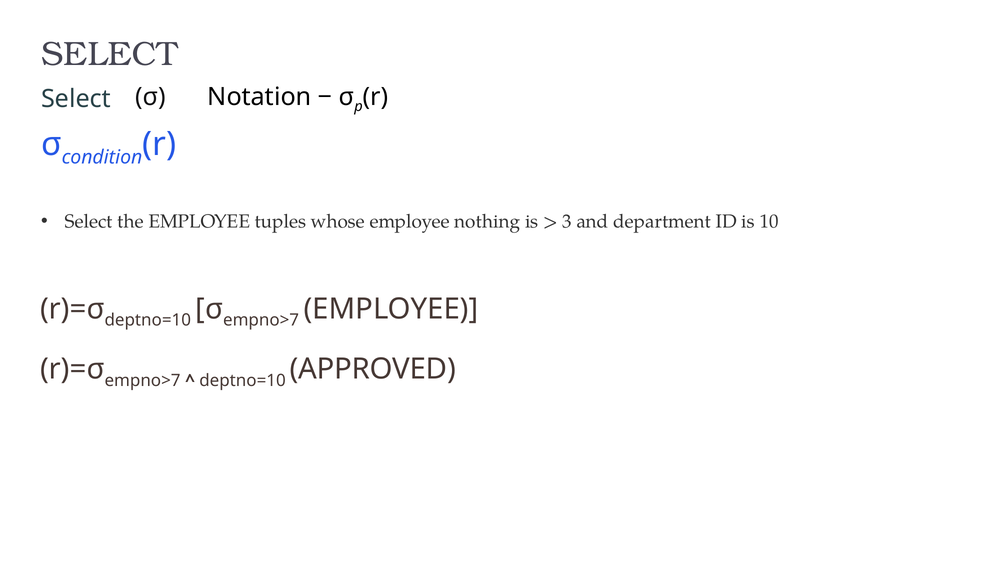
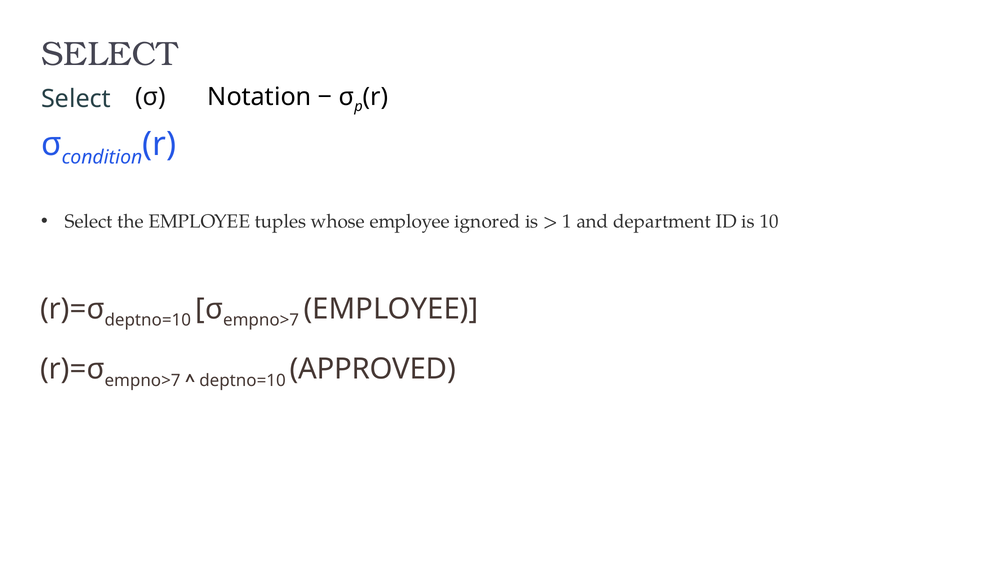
nothing: nothing -> ignored
3: 3 -> 1
